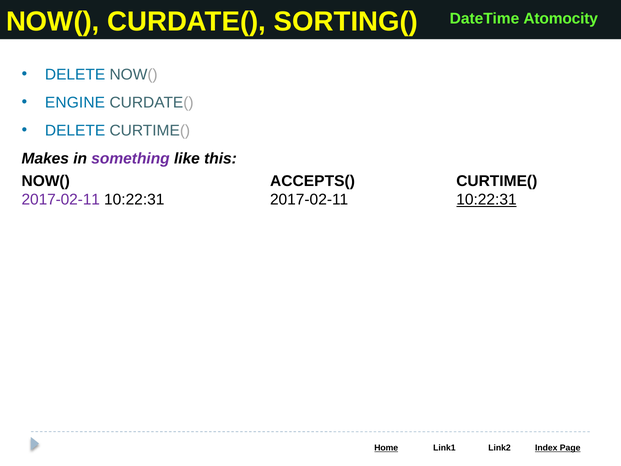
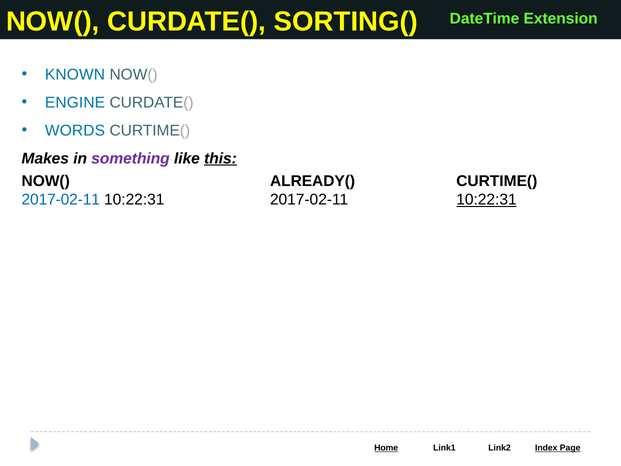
Atomocity: Atomocity -> Extension
DELETE at (75, 75): DELETE -> KNOWN
DELETE at (75, 130): DELETE -> WORDS
this underline: none -> present
ACCEPTS(: ACCEPTS( -> ALREADY(
2017-02-11 at (61, 200) colour: purple -> blue
